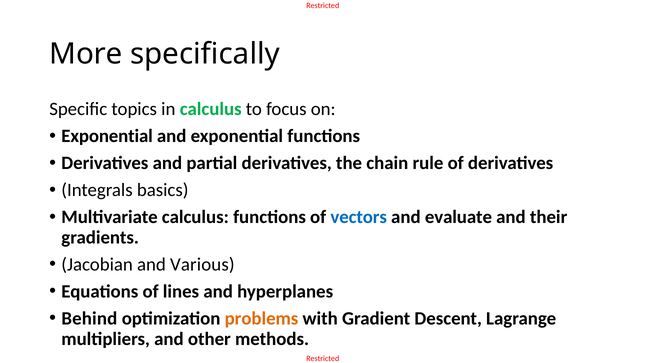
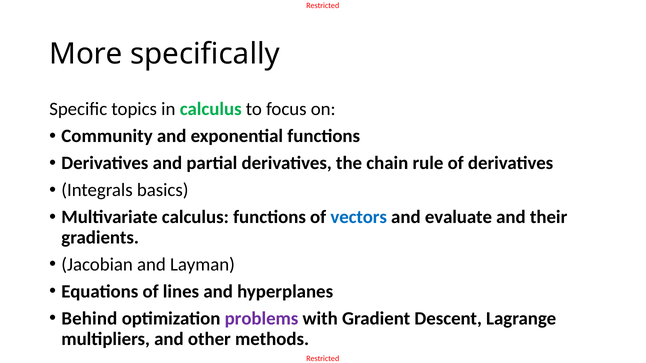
Exponential at (107, 136): Exponential -> Community
Various: Various -> Layman
problems colour: orange -> purple
